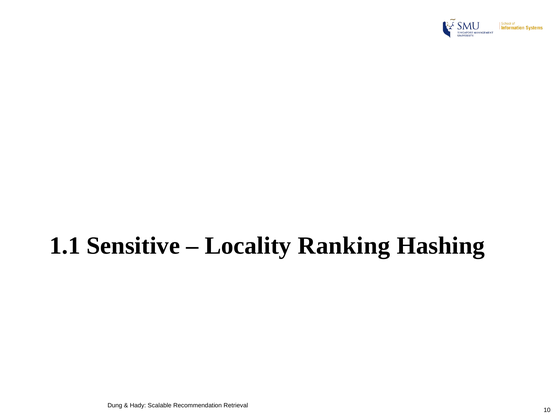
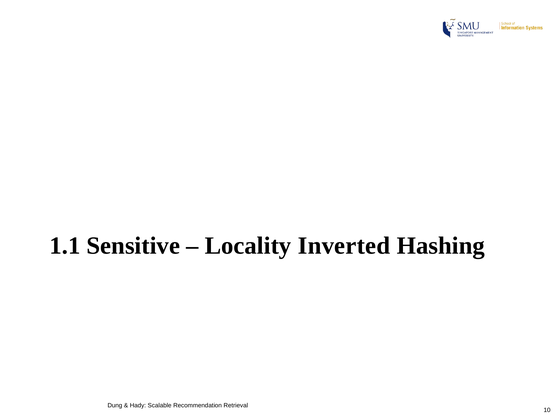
Ranking: Ranking -> Inverted
